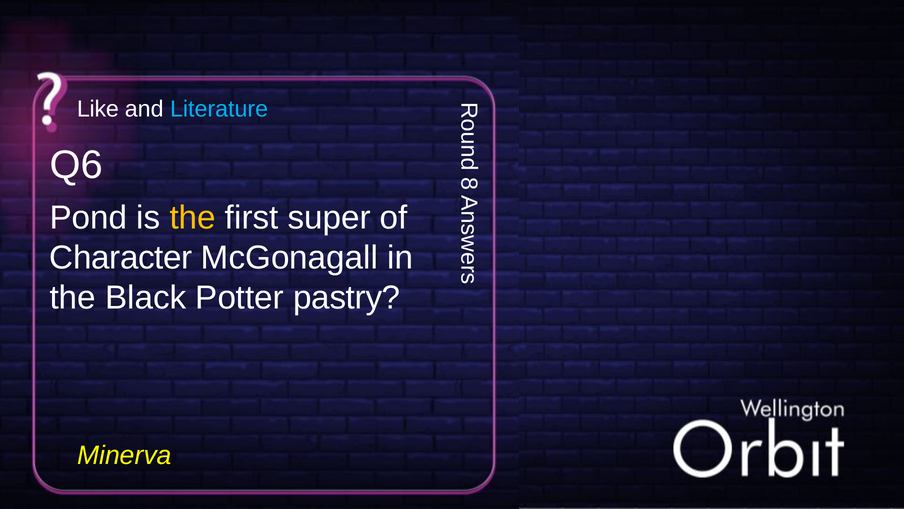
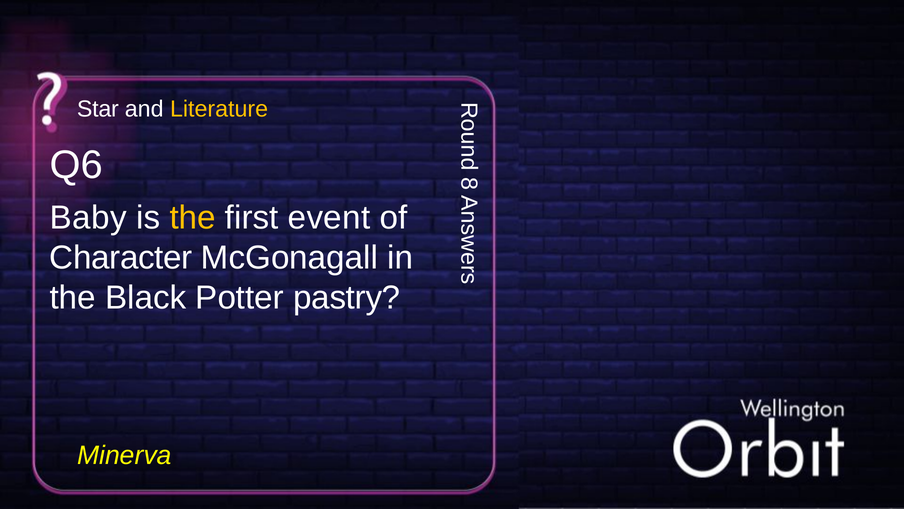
Like: Like -> Star
Literature colour: light blue -> yellow
Pond: Pond -> Baby
super: super -> event
